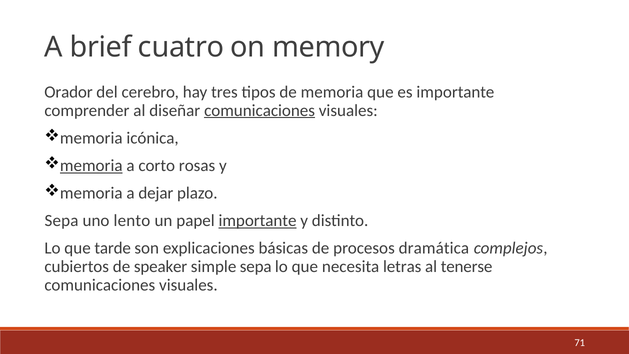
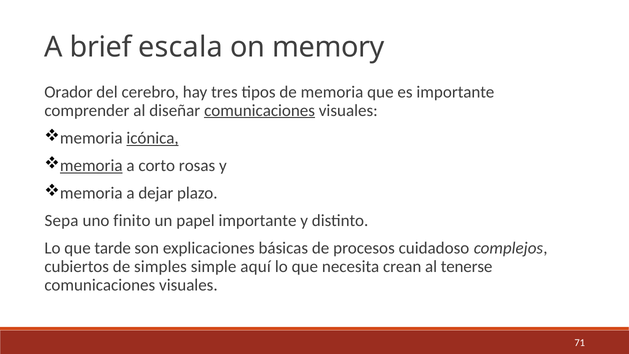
cuatro: cuatro -> escala
icónica underline: none -> present
lento: lento -> finito
importante at (258, 221) underline: present -> none
dramática: dramática -> cuidadoso
speaker: speaker -> simples
simple sepa: sepa -> aquí
letras: letras -> crean
